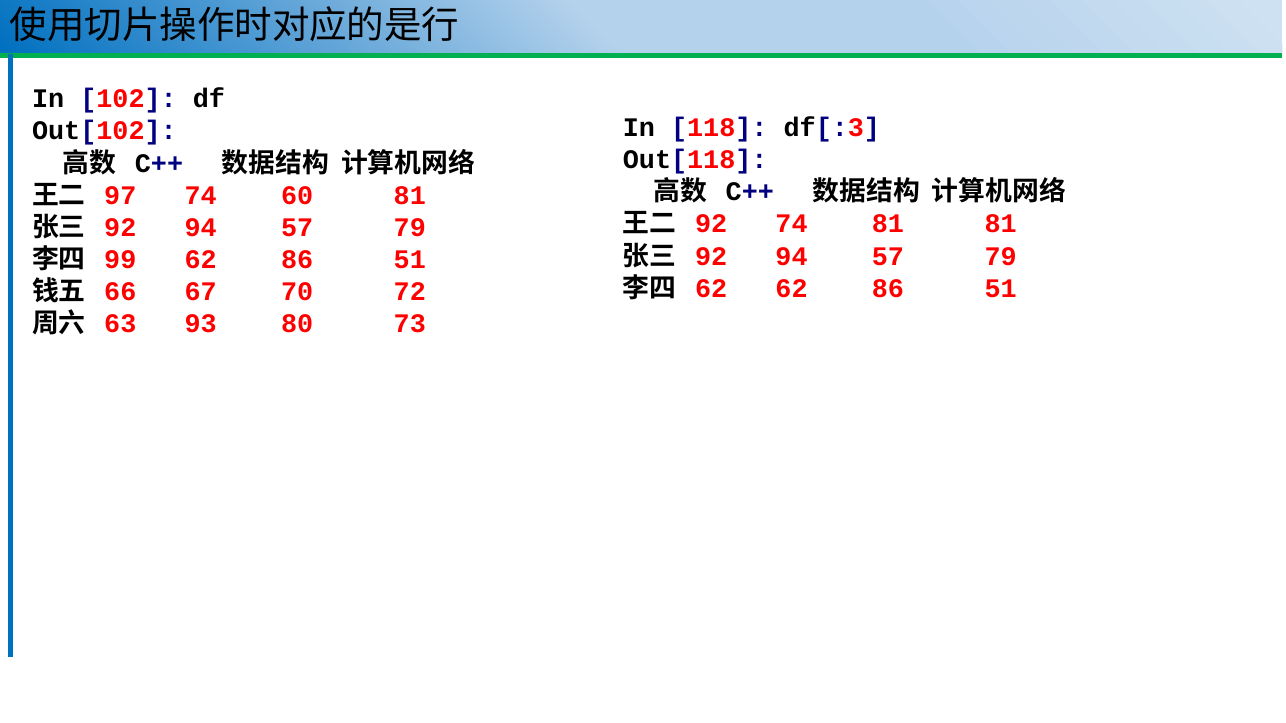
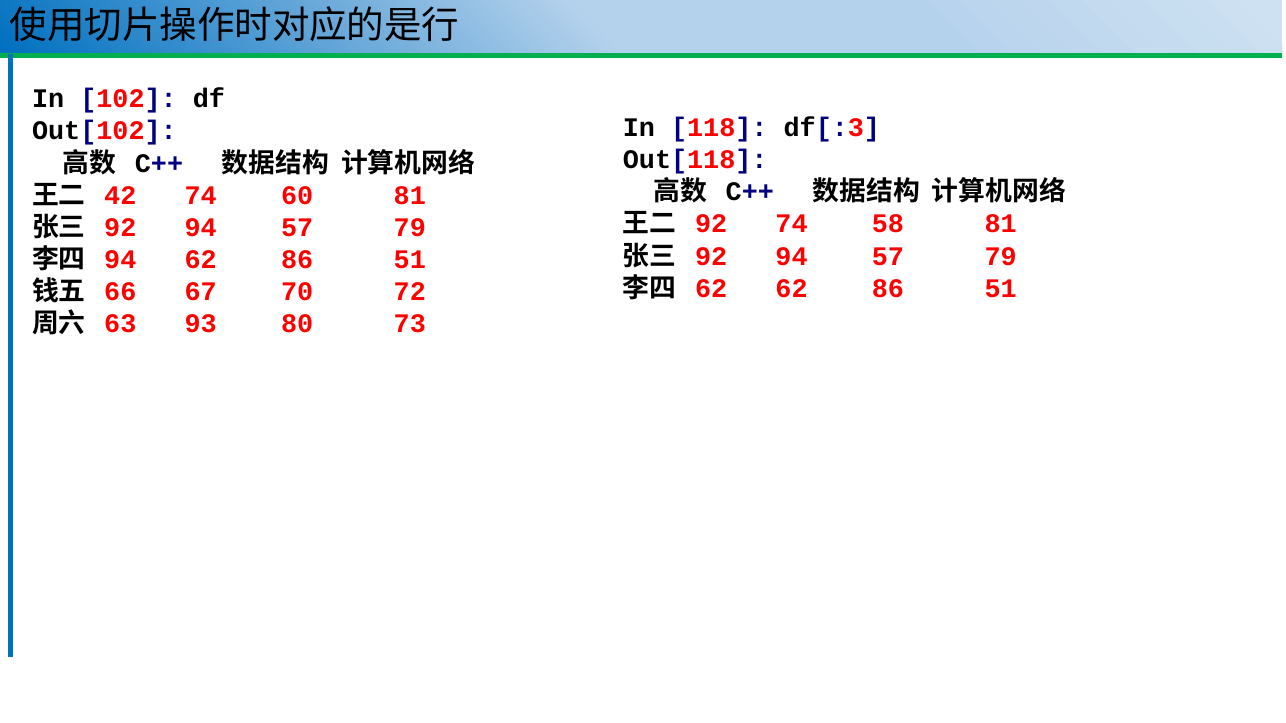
97: 97 -> 42
74 81: 81 -> 58
99 at (120, 260): 99 -> 94
